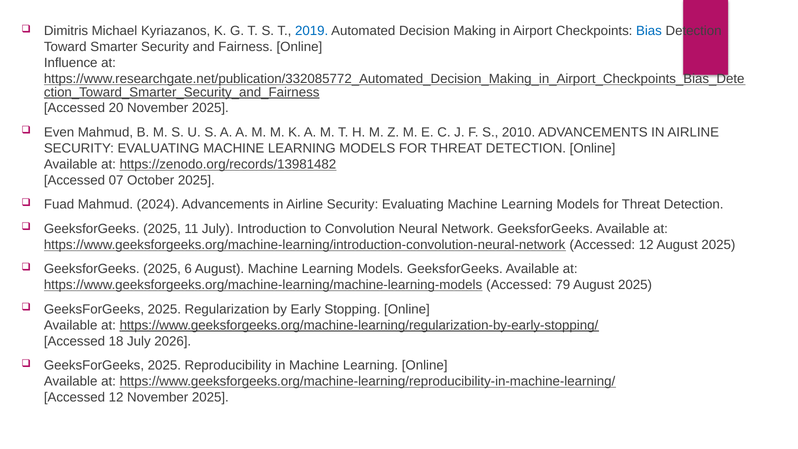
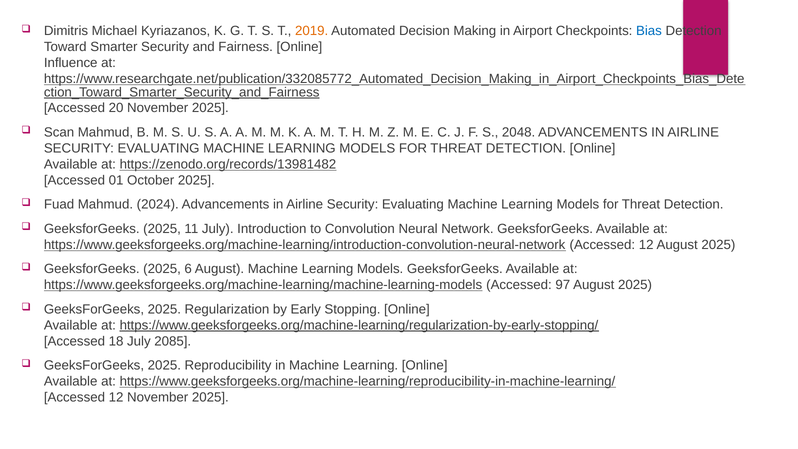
2019 colour: blue -> orange
Even: Even -> Scan
2010: 2010 -> 2048
07: 07 -> 01
79: 79 -> 97
2026: 2026 -> 2085
